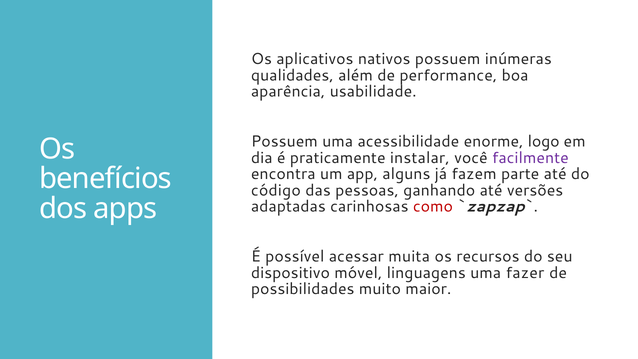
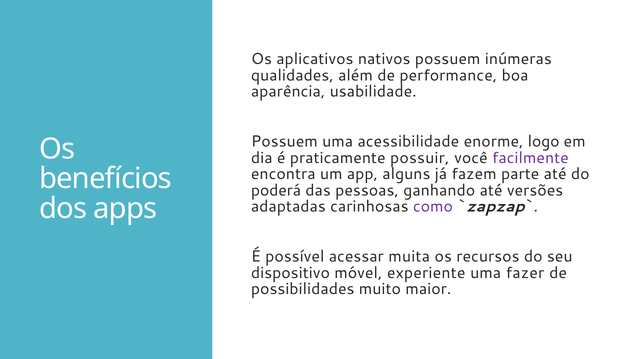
instalar: instalar -> possuir
código: código -> poderá
como colour: red -> purple
linguagens: linguagens -> experiente
